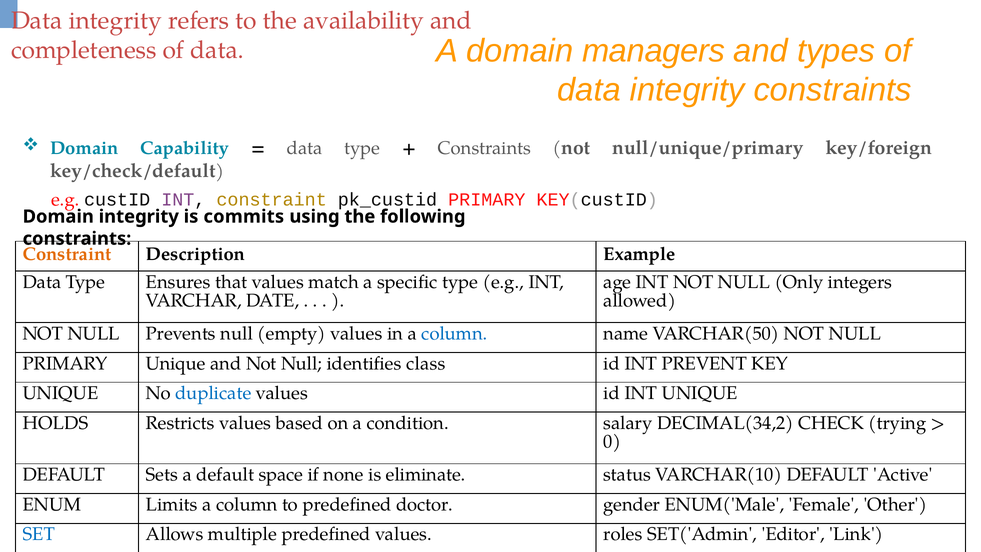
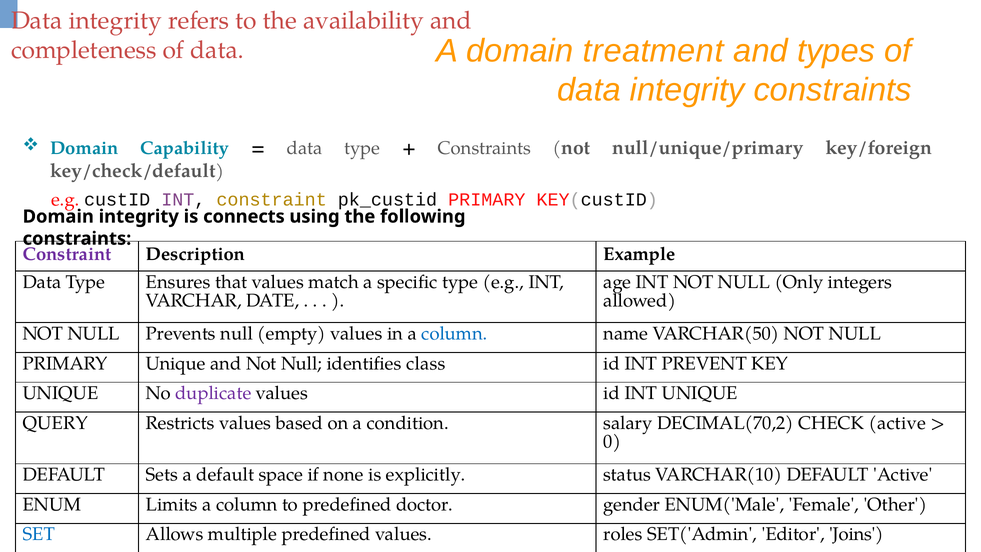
managers: managers -> treatment
commits: commits -> connects
Constraint at (67, 254) colour: orange -> purple
duplicate colour: blue -> purple
HOLDS: HOLDS -> QUERY
DECIMAL(34,2: DECIMAL(34,2 -> DECIMAL(70,2
CHECK trying: trying -> active
eliminate: eliminate -> explicitly
Link: Link -> Joins
